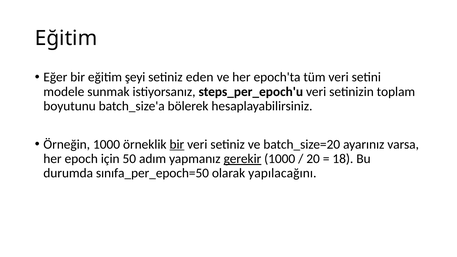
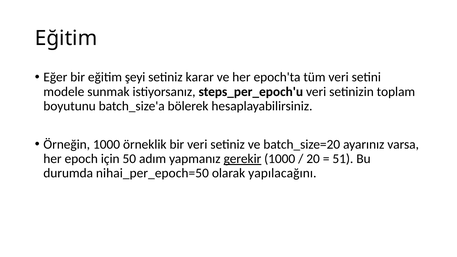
eden: eden -> karar
bir at (177, 144) underline: present -> none
18: 18 -> 51
sınıfa_per_epoch=50: sınıfa_per_epoch=50 -> nihai_per_epoch=50
